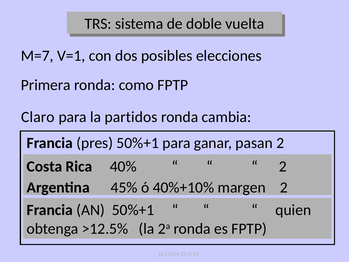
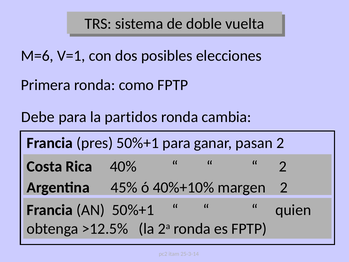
M=7: M=7 -> M=6
Claro: Claro -> Debe
